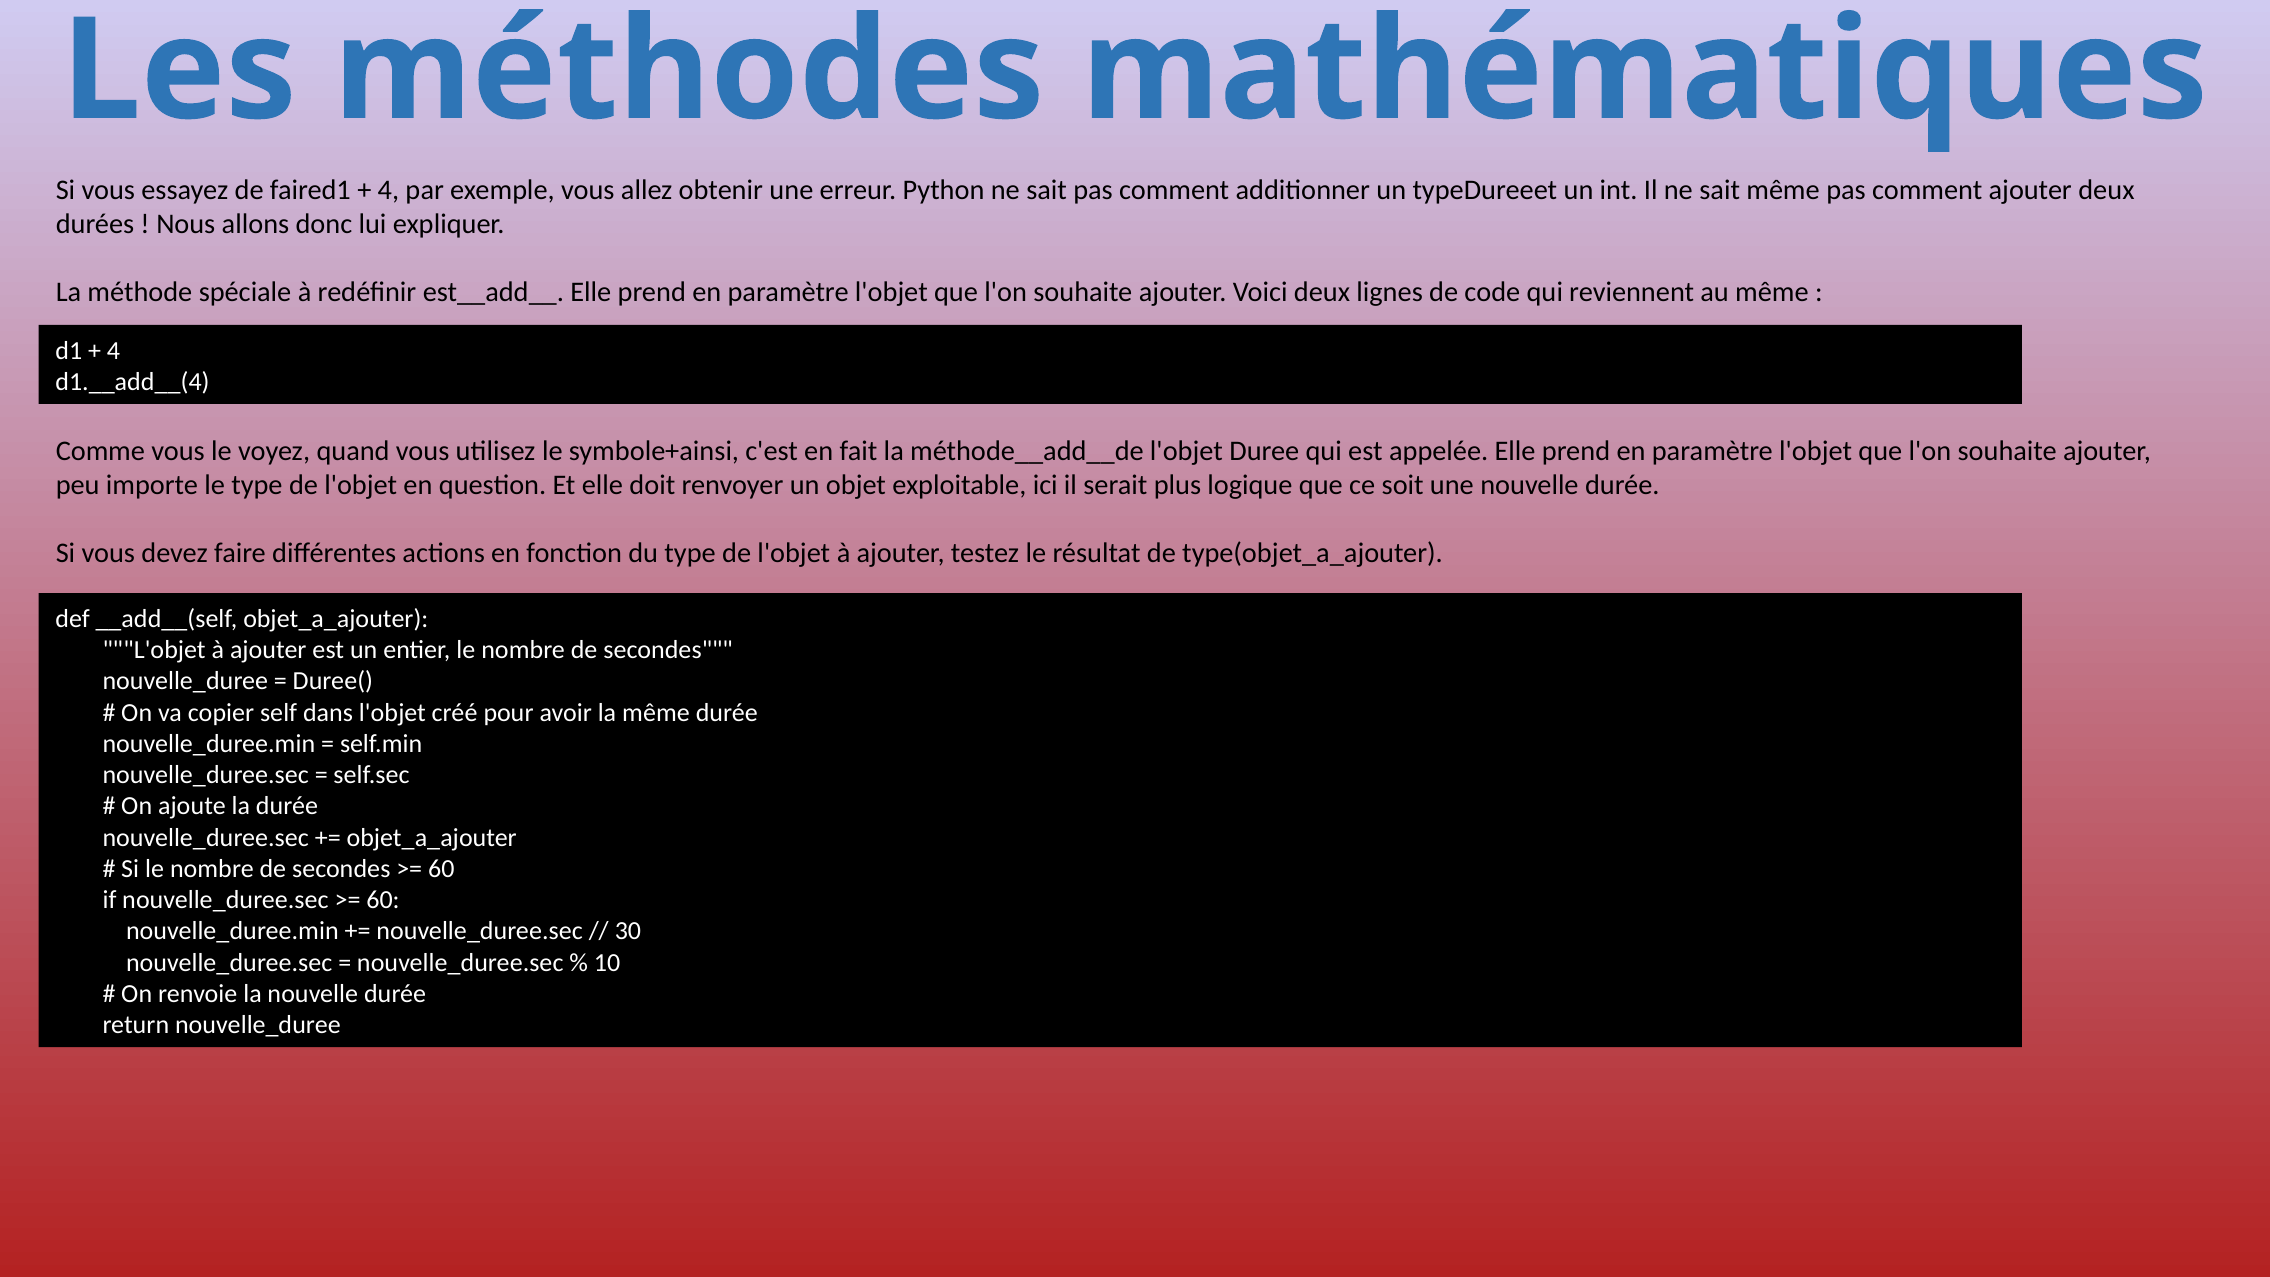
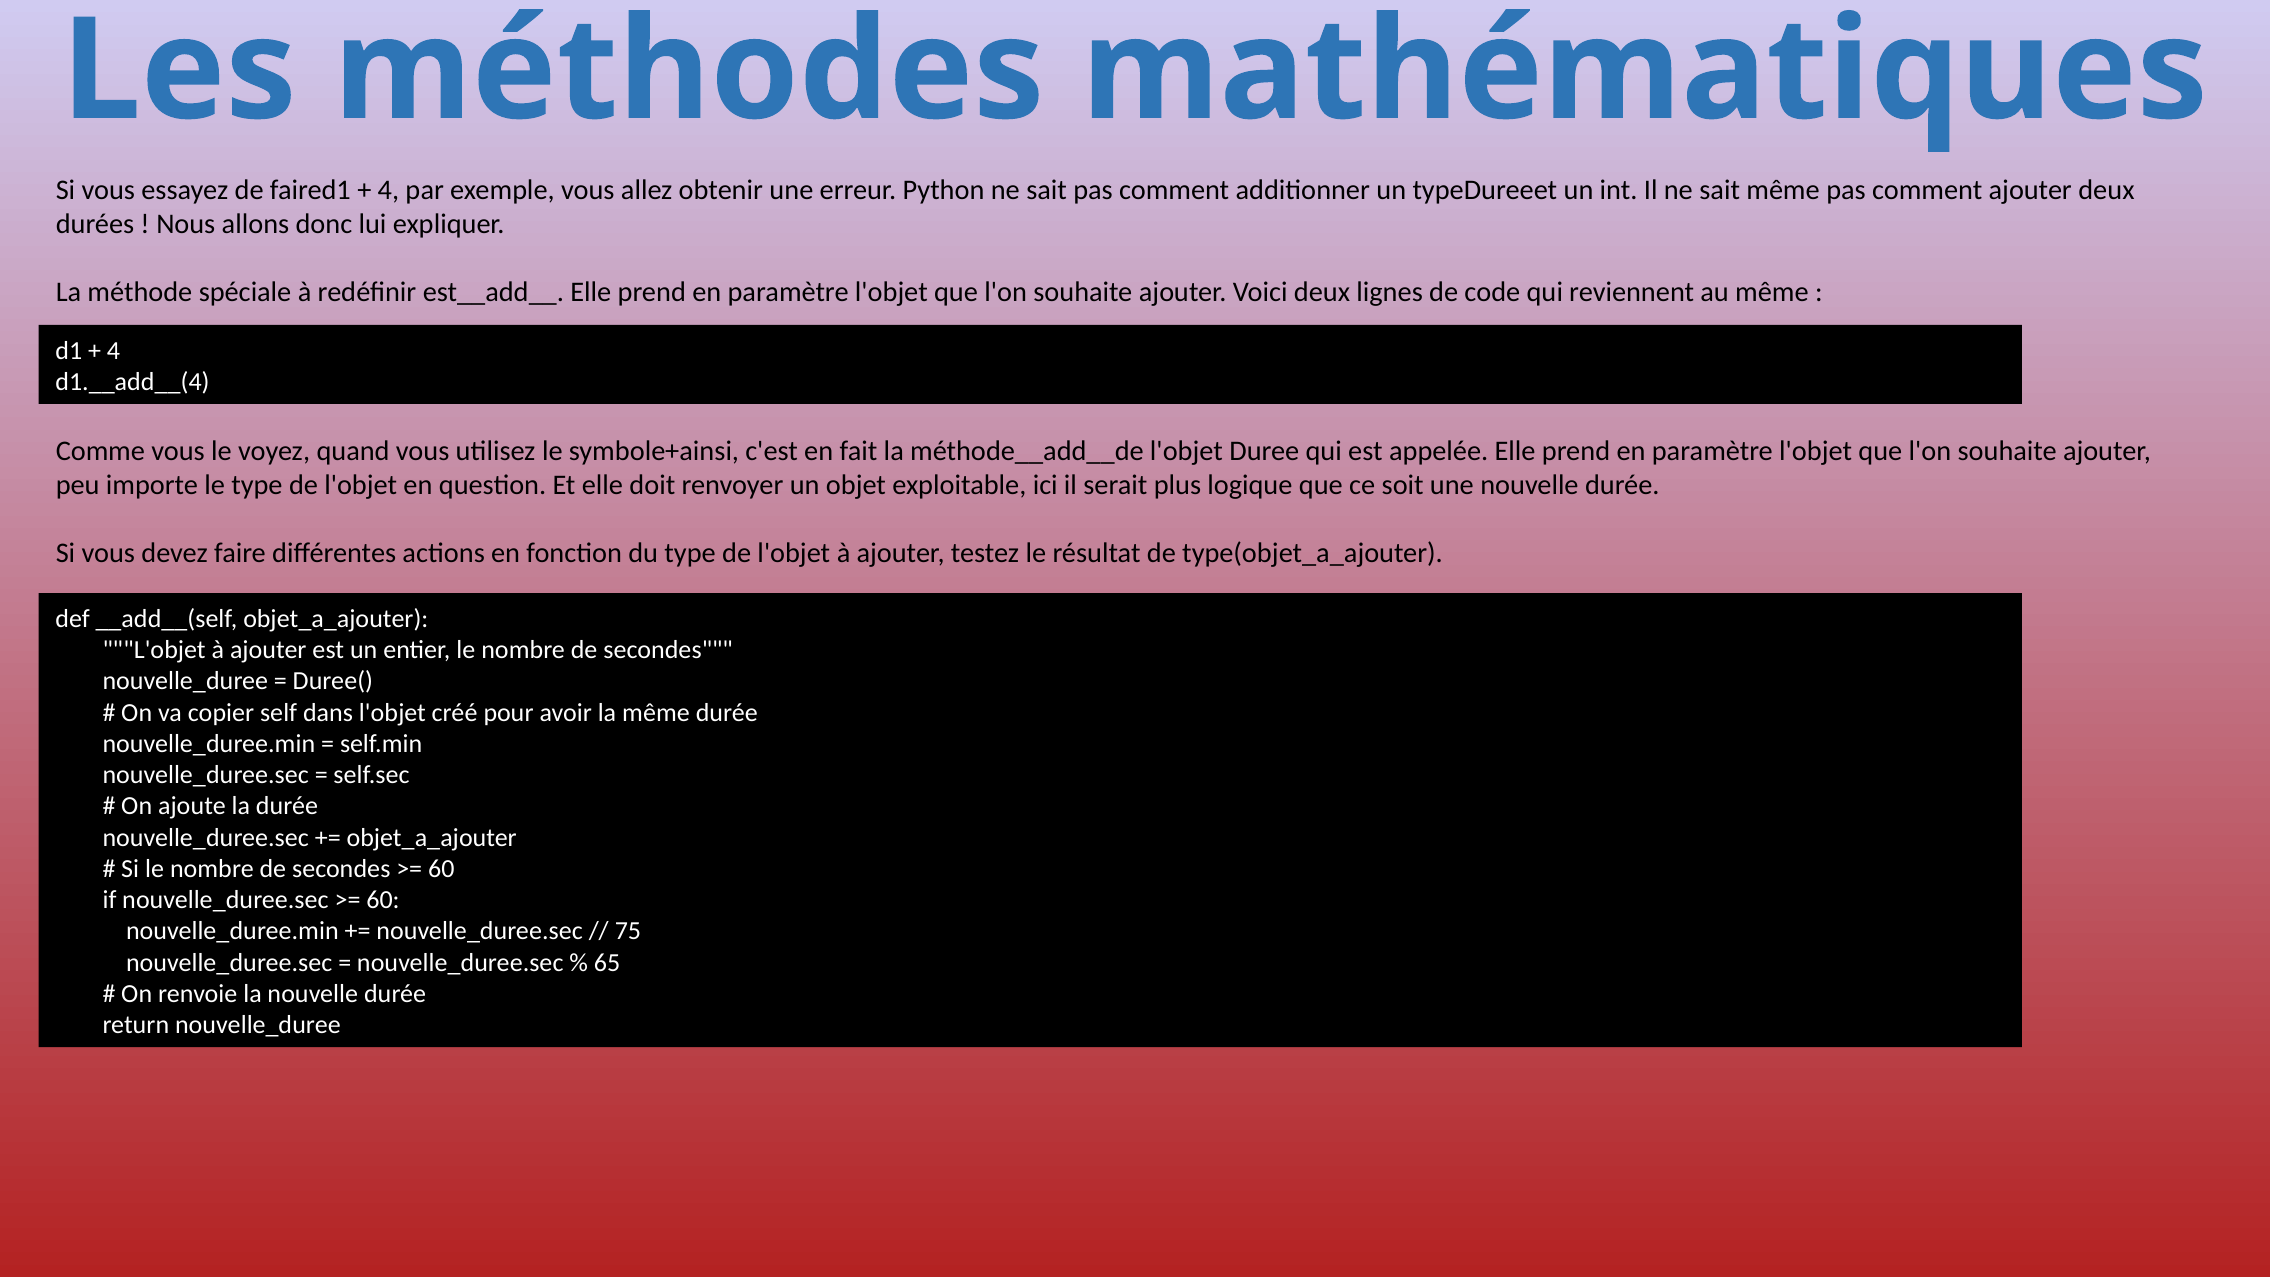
30: 30 -> 75
10: 10 -> 65
